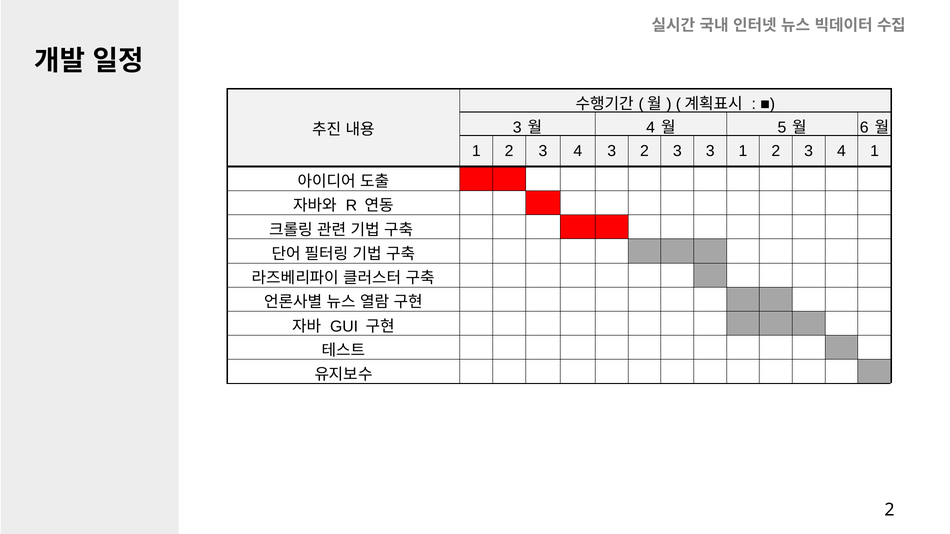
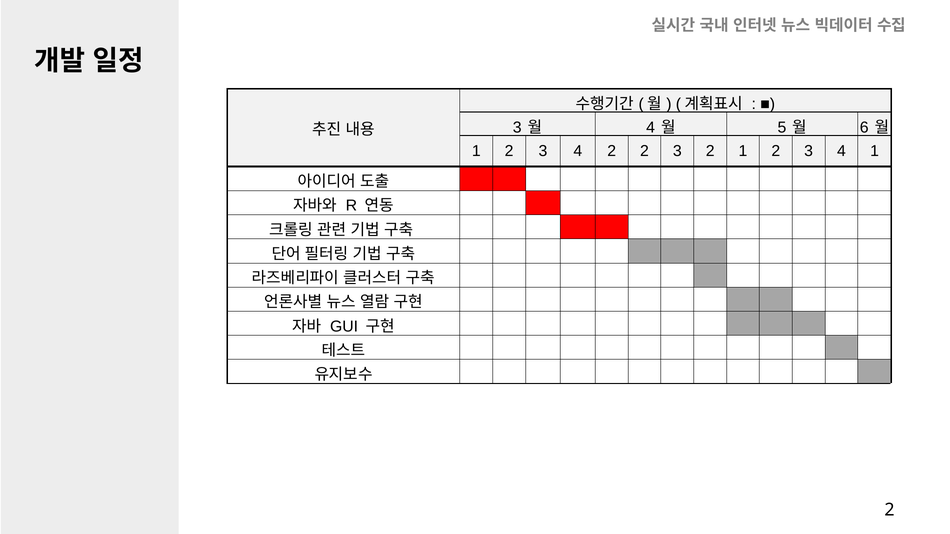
4 3: 3 -> 2
3 3: 3 -> 2
